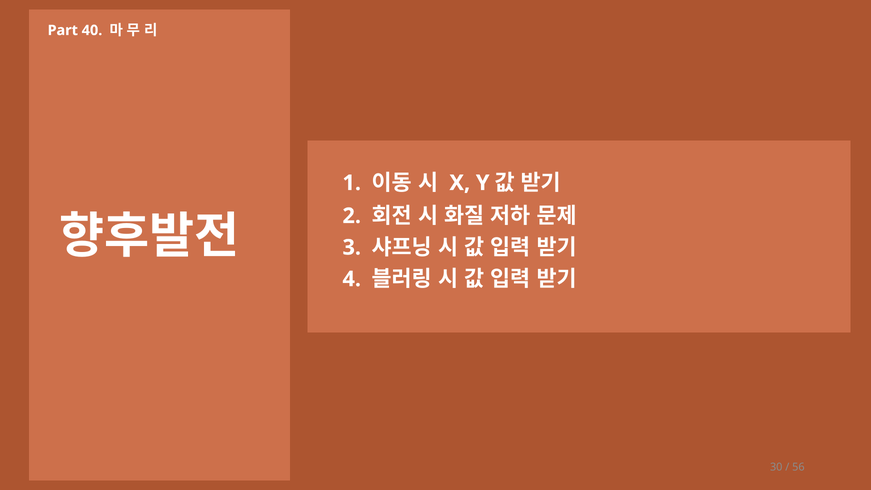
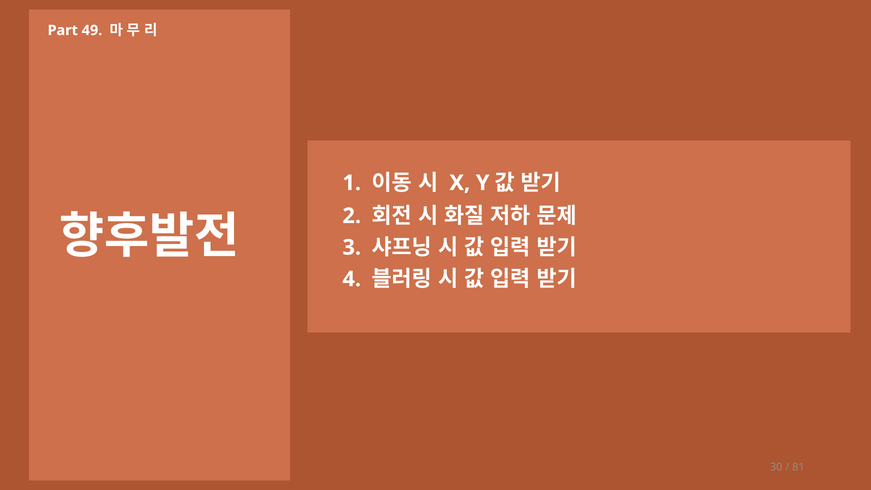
40: 40 -> 49
56: 56 -> 81
